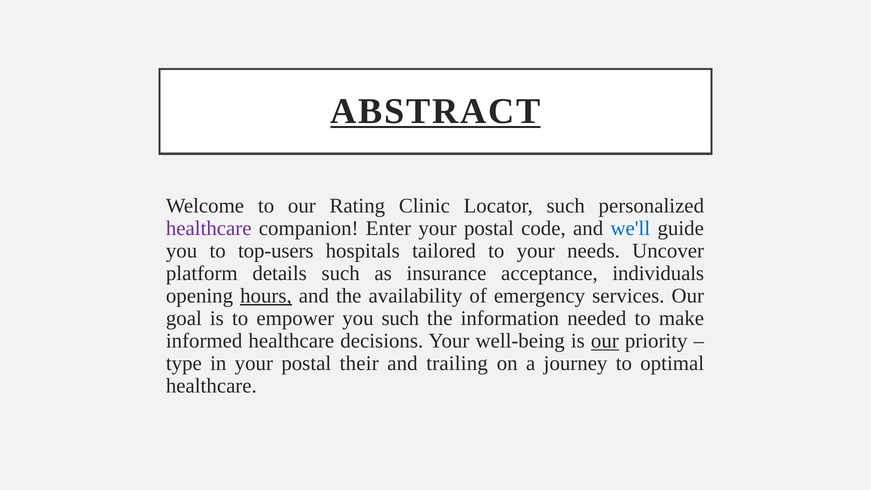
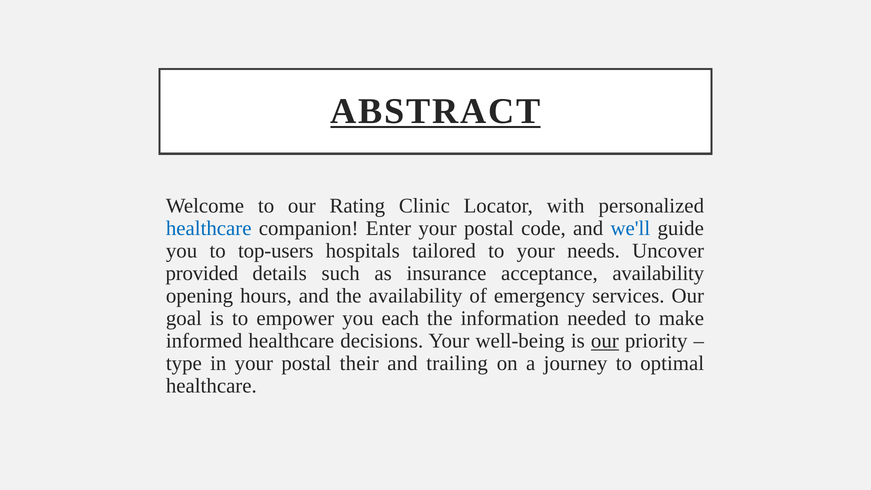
Locator such: such -> with
healthcare at (209, 228) colour: purple -> blue
platform: platform -> provided
acceptance individuals: individuals -> availability
hours underline: present -> none
you such: such -> each
